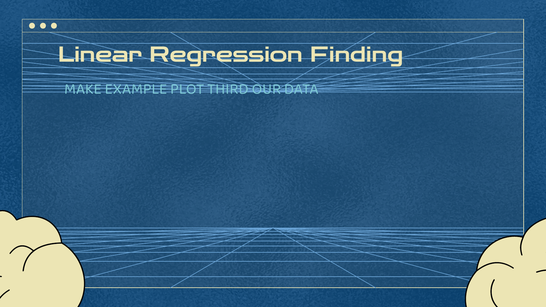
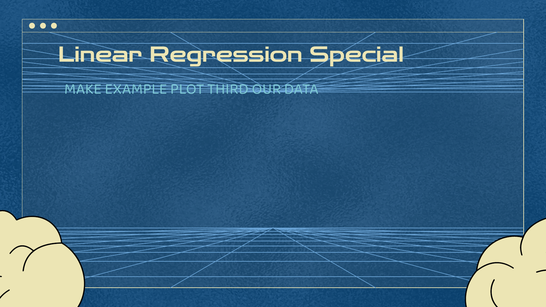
Finding: Finding -> Special
